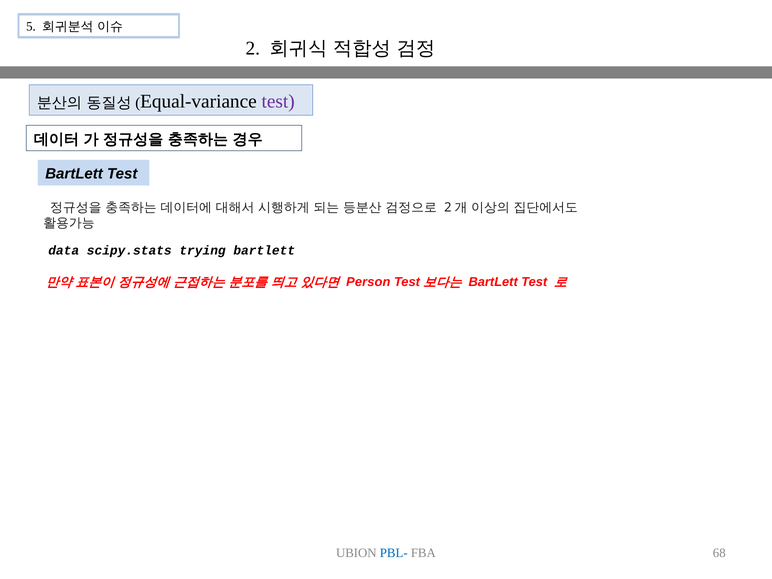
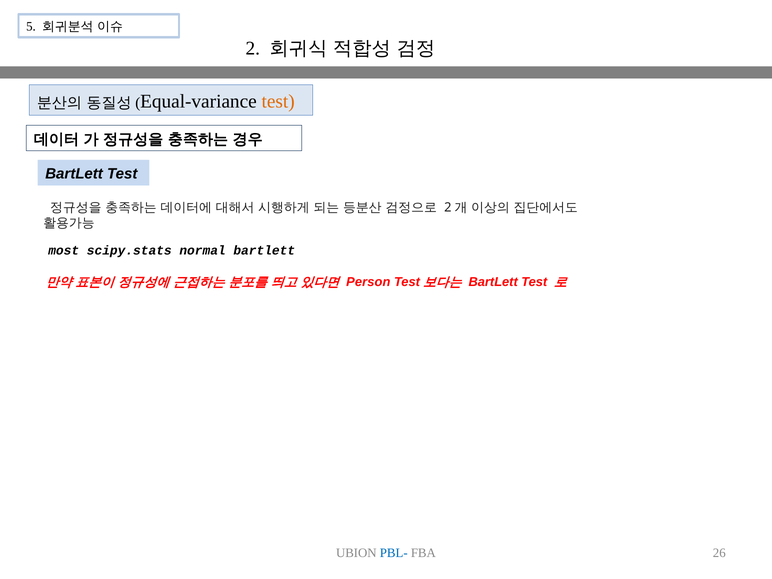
test at (278, 101) colour: purple -> orange
data: data -> most
trying: trying -> normal
68: 68 -> 26
